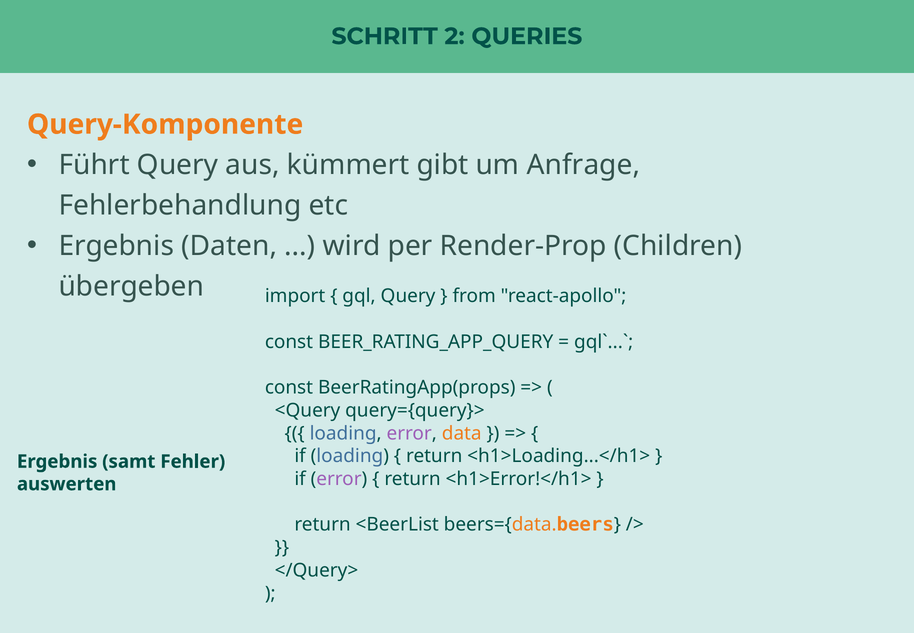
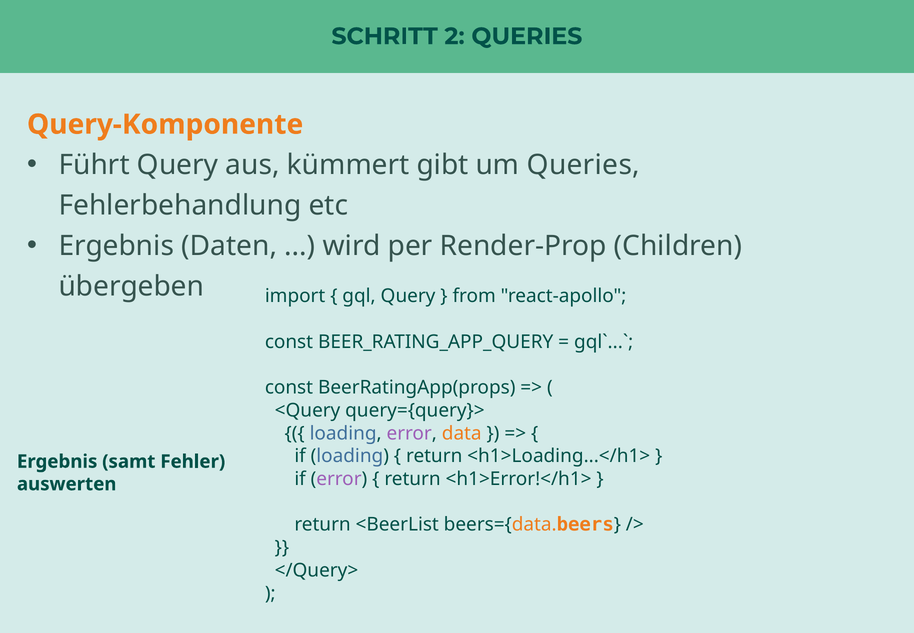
um Anfrage: Anfrage -> Queries
